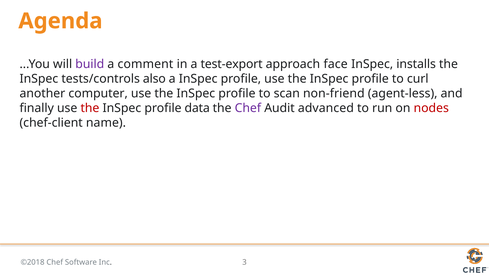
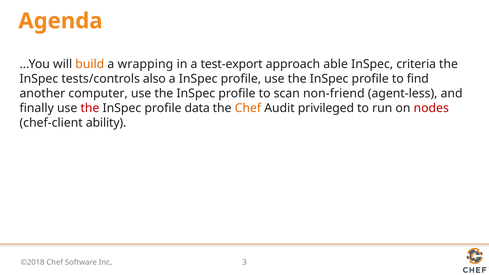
build colour: purple -> orange
comment: comment -> wrapping
face: face -> able
installs: installs -> criteria
curl: curl -> find
Chef at (248, 108) colour: purple -> orange
advanced: advanced -> privileged
name: name -> ability
